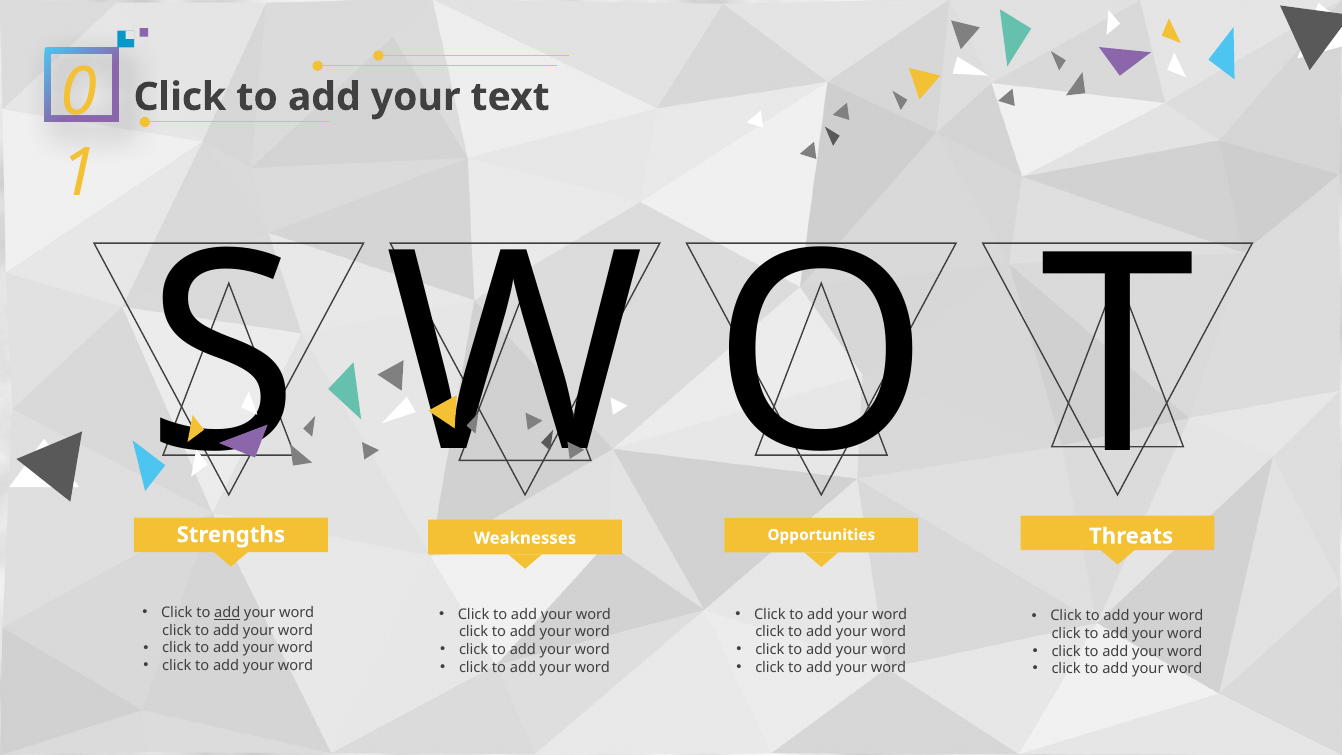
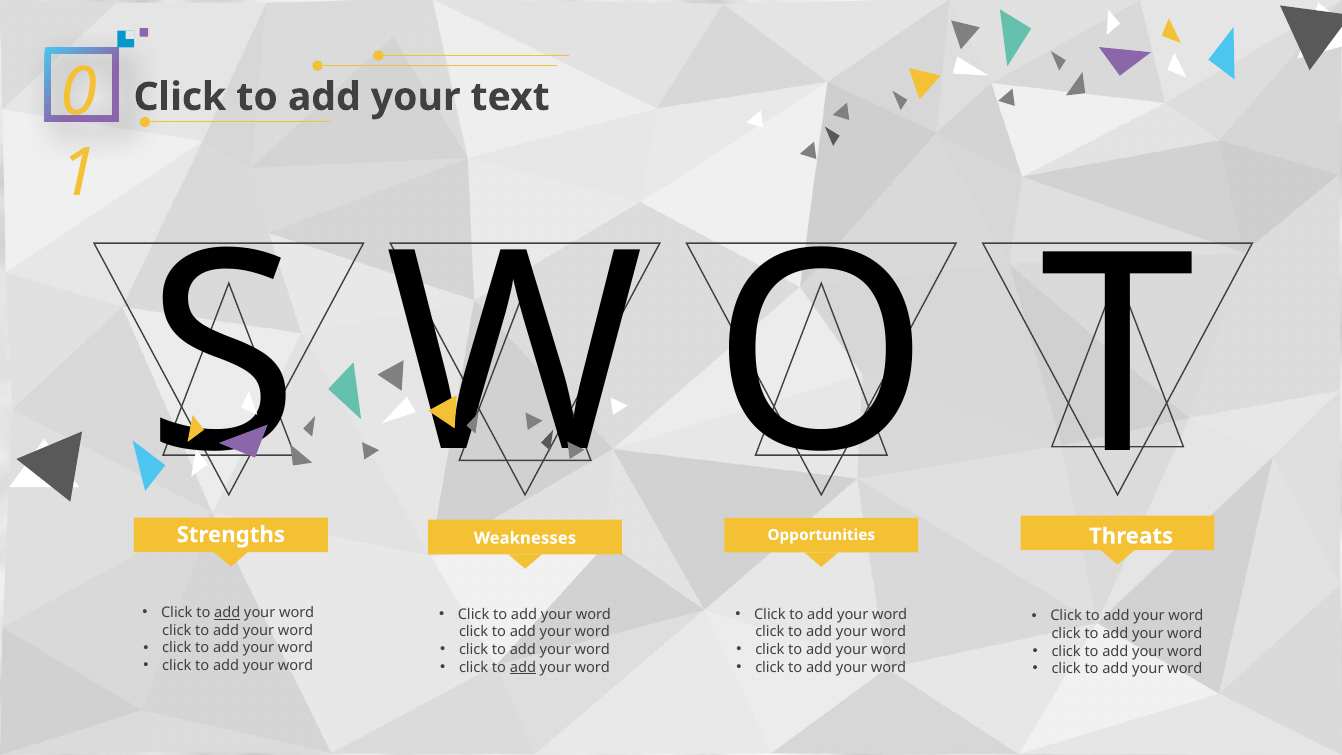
add at (523, 667) underline: none -> present
